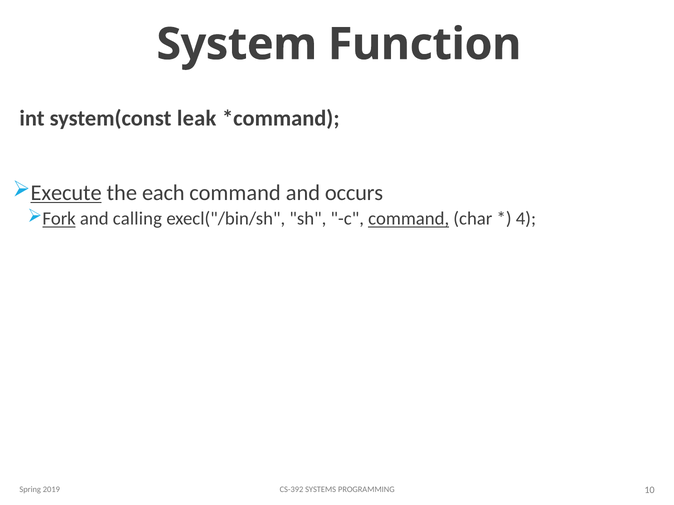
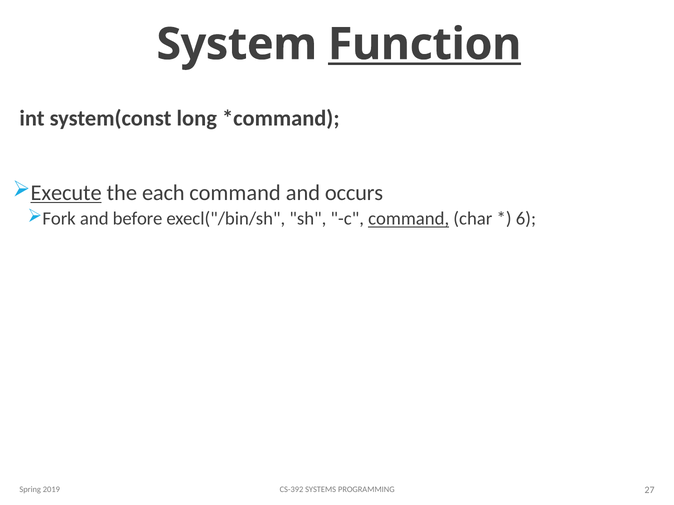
Function underline: none -> present
leak: leak -> long
Fork underline: present -> none
calling: calling -> before
4: 4 -> 6
10: 10 -> 27
